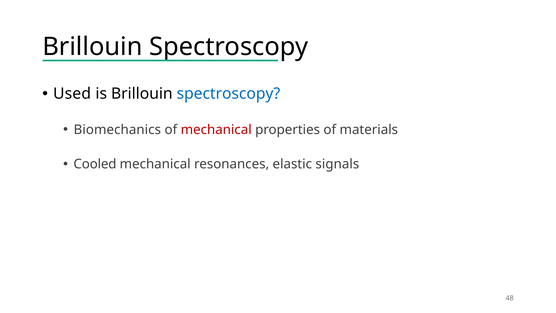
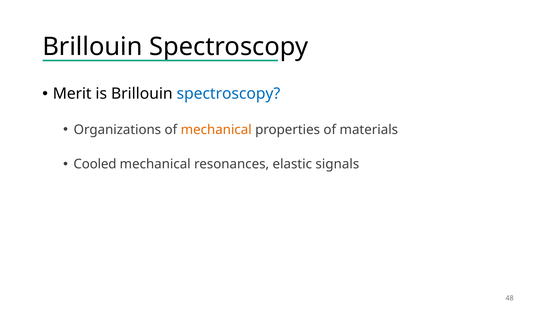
Used: Used -> Merit
Biomechanics: Biomechanics -> Organizations
mechanical at (216, 130) colour: red -> orange
